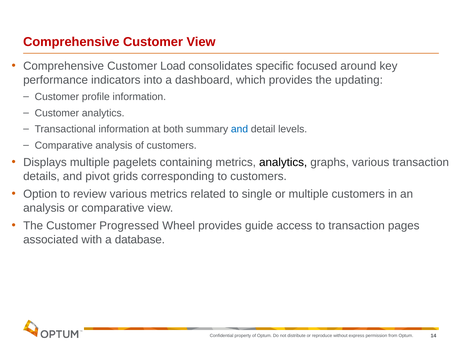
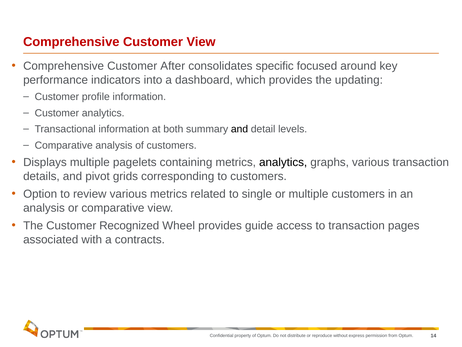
Load: Load -> After
and at (240, 129) colour: blue -> black
Progressed: Progressed -> Recognized
database: database -> contracts
